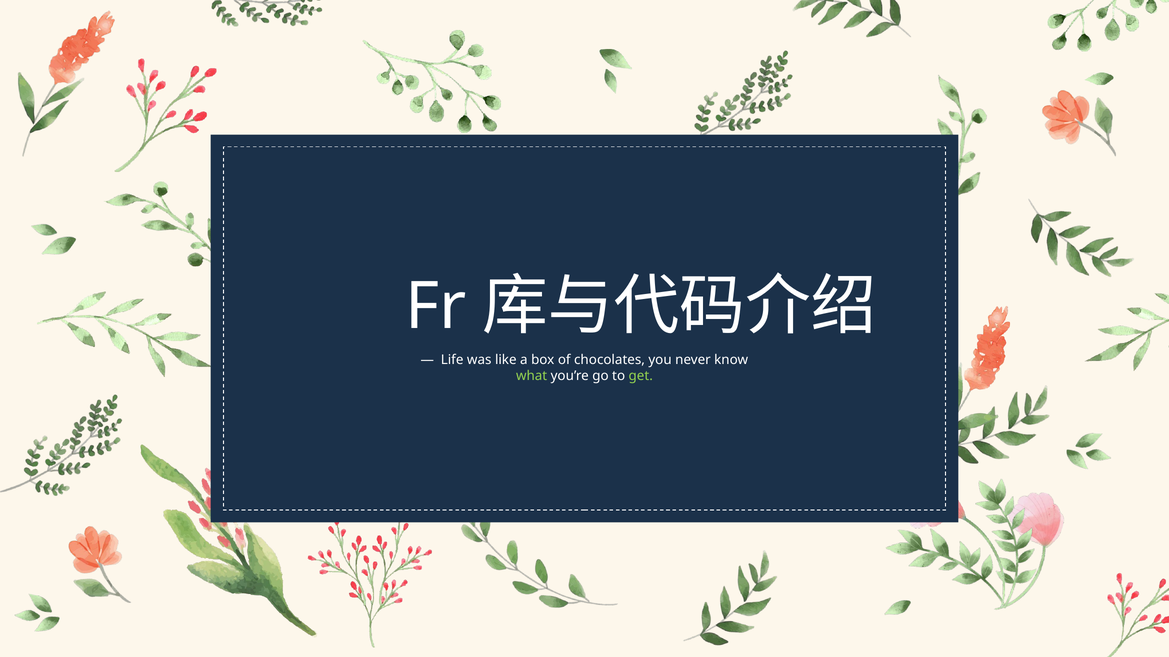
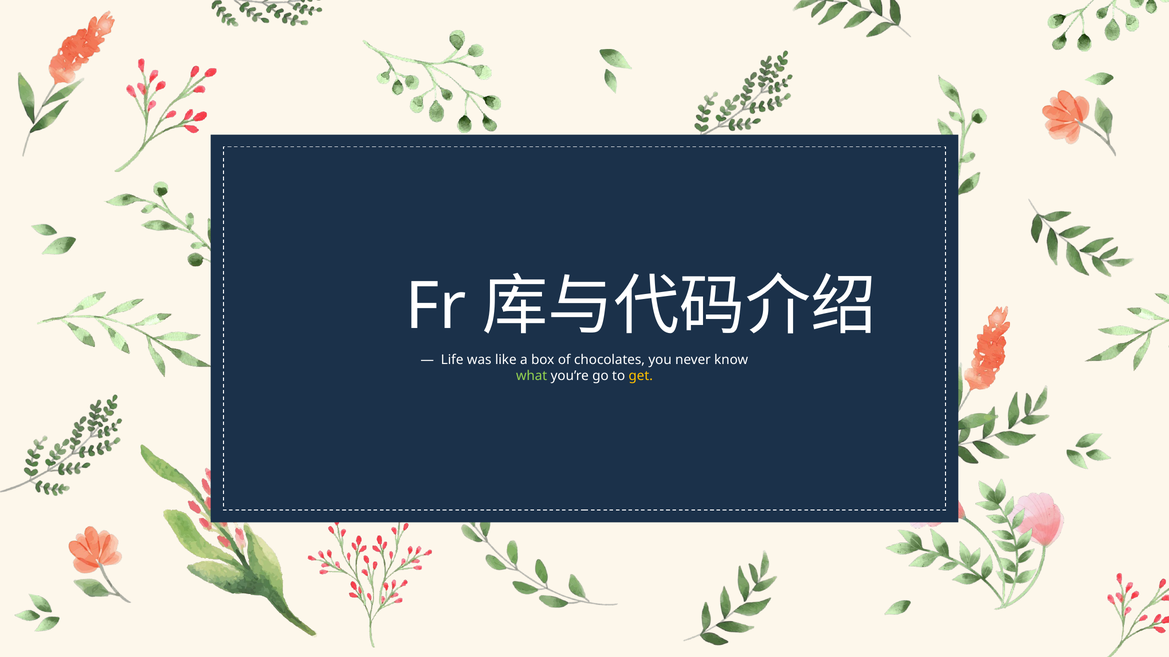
get colour: light green -> yellow
